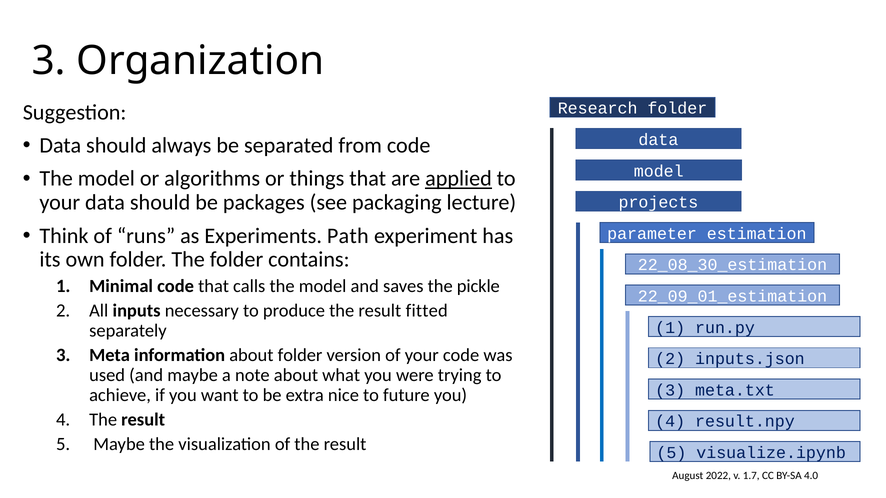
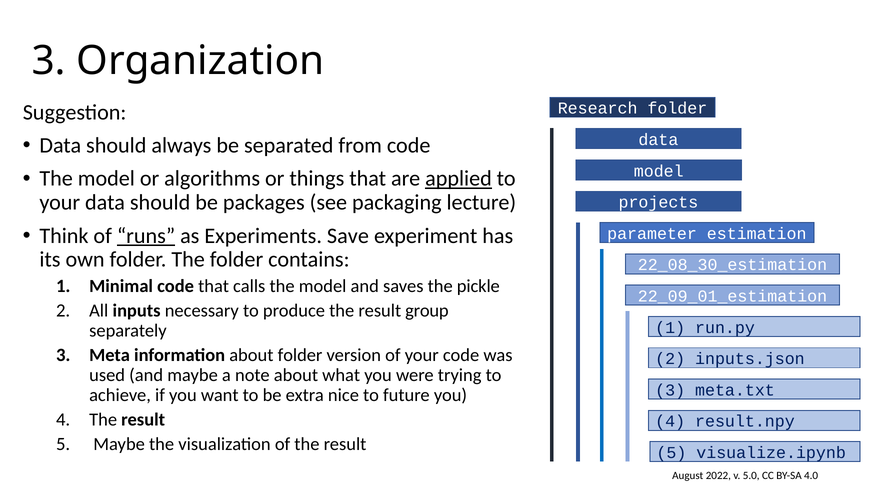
runs underline: none -> present
Path: Path -> Save
fitted: fitted -> group
1.7: 1.7 -> 5.0
